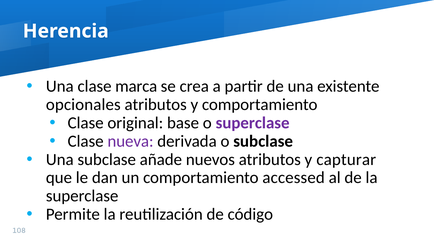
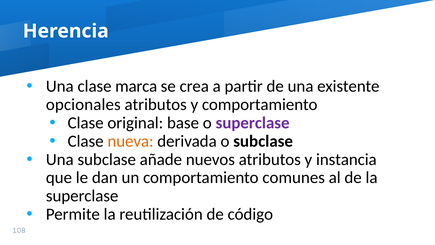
nueva colour: purple -> orange
capturar: capturar -> instancia
accessed: accessed -> comunes
